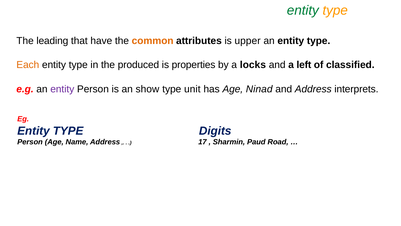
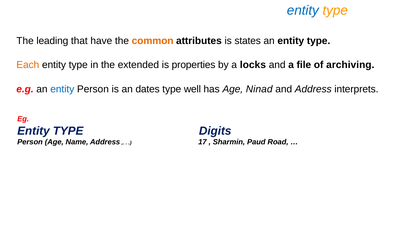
entity at (303, 10) colour: green -> blue
upper: upper -> states
produced: produced -> extended
left: left -> file
classified: classified -> archiving
entity at (62, 89) colour: purple -> blue
show: show -> dates
unit: unit -> well
